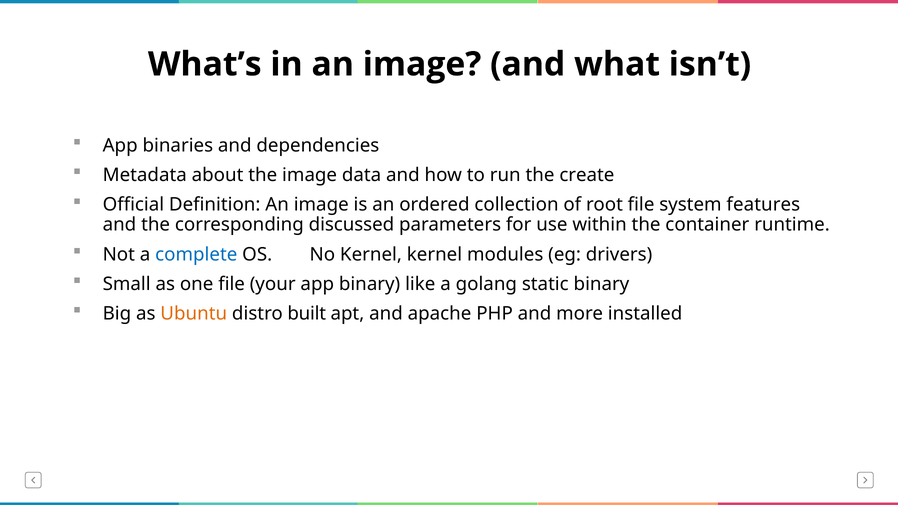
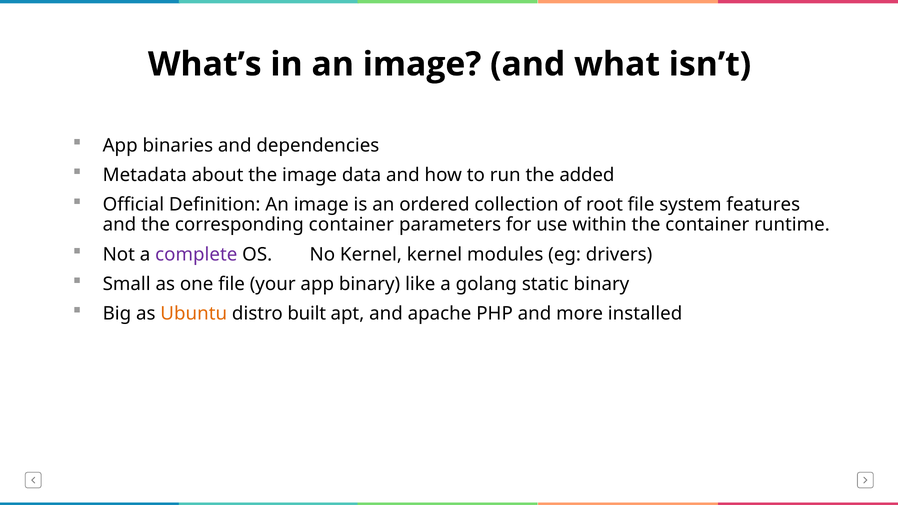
create: create -> added
corresponding discussed: discussed -> container
complete colour: blue -> purple
